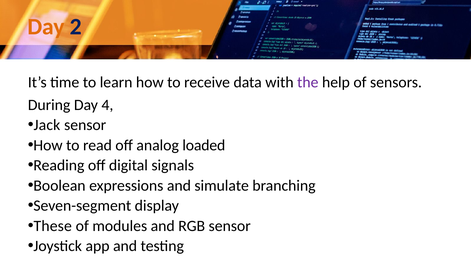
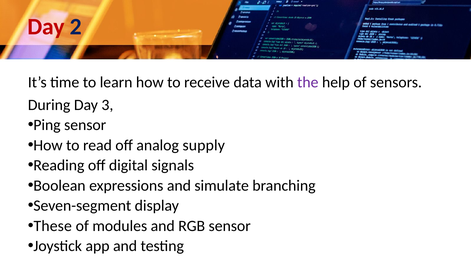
Day at (46, 27) colour: orange -> red
4: 4 -> 3
Jack: Jack -> Ping
loaded: loaded -> supply
